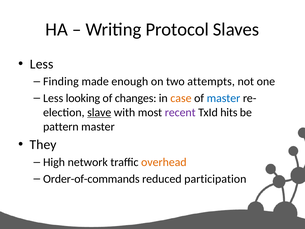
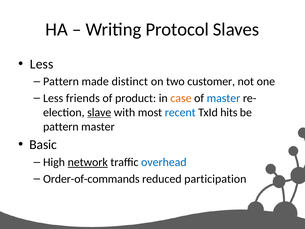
Finding at (61, 81): Finding -> Pattern
enough: enough -> distinct
attempts: attempts -> customer
looking: looking -> friends
changes: changes -> product
recent colour: purple -> blue
They: They -> Basic
network underline: none -> present
overhead colour: orange -> blue
